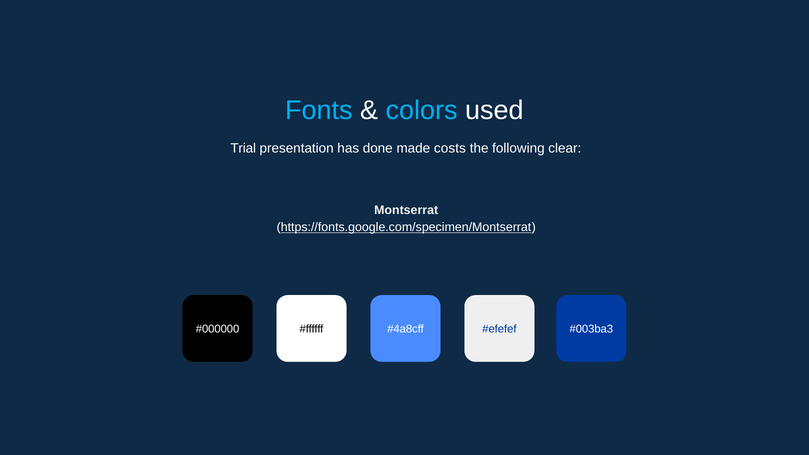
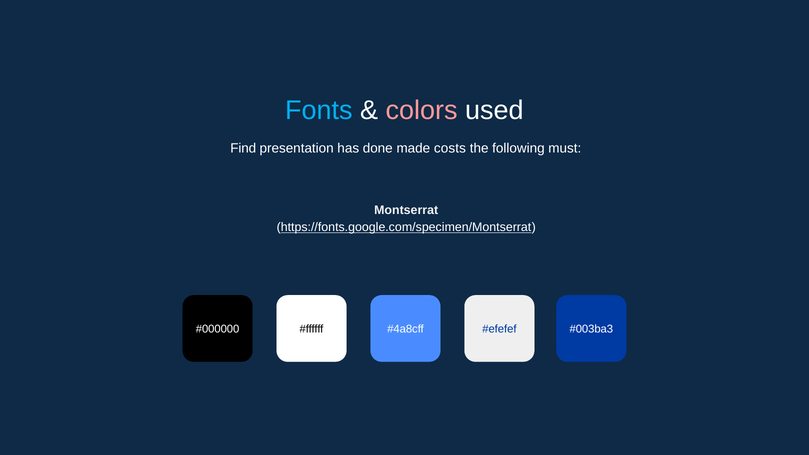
colors colour: light blue -> pink
Trial: Trial -> Find
clear: clear -> must
